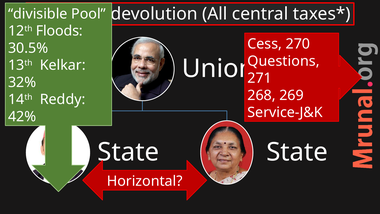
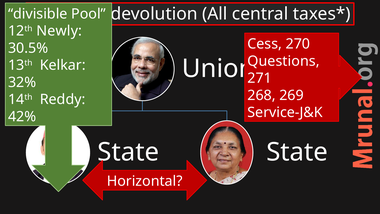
Floods: Floods -> Newly
